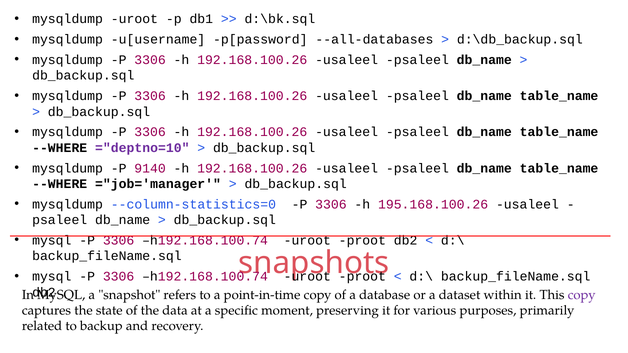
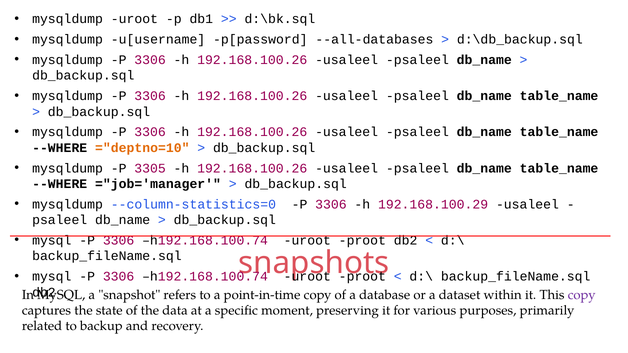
="deptno=10 colour: purple -> orange
9140: 9140 -> 3305
195.168.100.26: 195.168.100.26 -> 192.168.100.29
